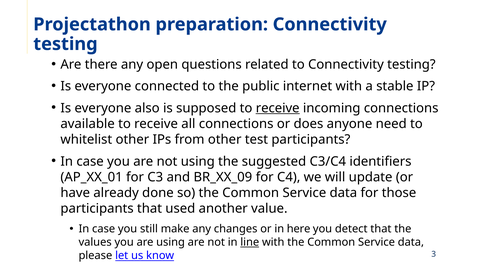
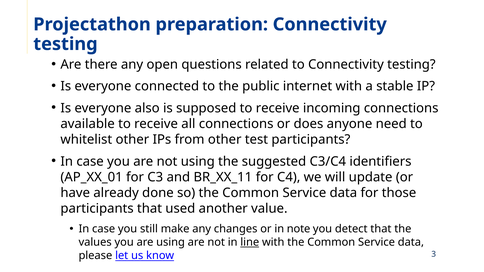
receive at (278, 108) underline: present -> none
BR_XX_09: BR_XX_09 -> BR_XX_11
here: here -> note
